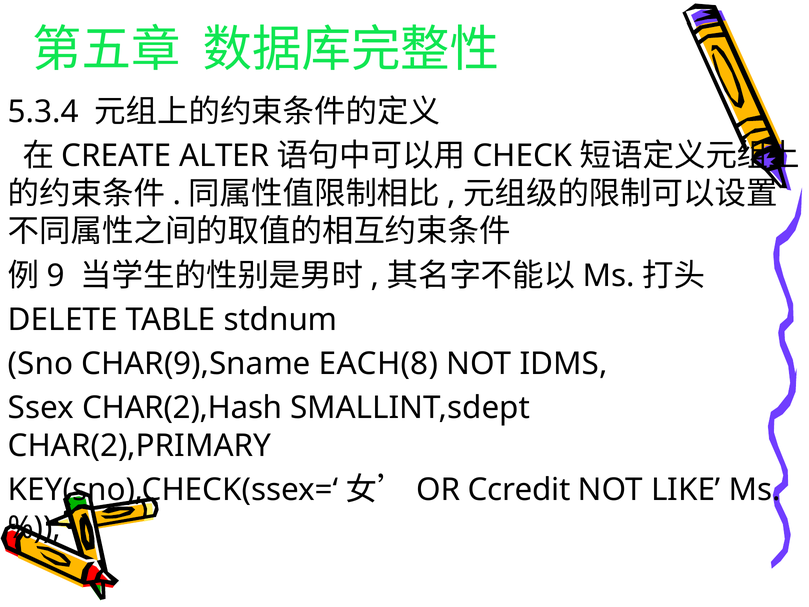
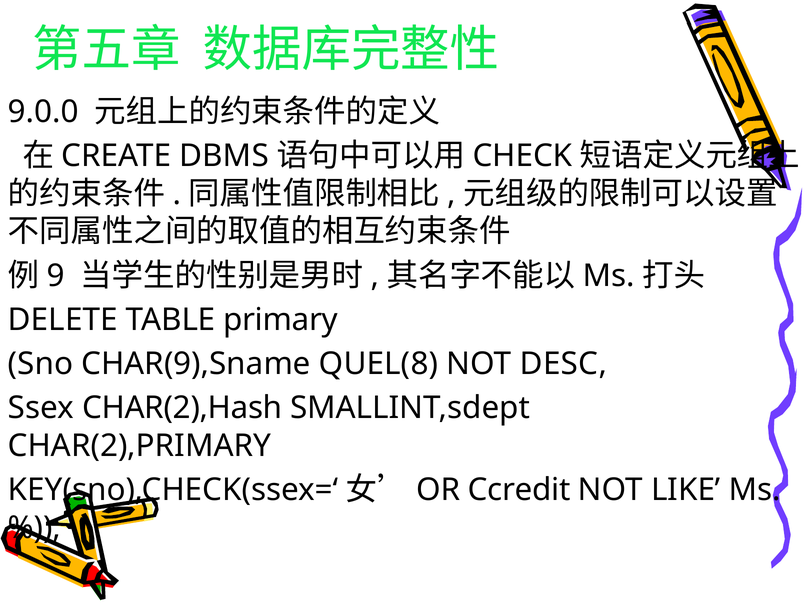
5.3.4: 5.3.4 -> 9.0.0
ALTER: ALTER -> DBMS
stdnum: stdnum -> primary
EACH(8: EACH(8 -> QUEL(8
IDMS: IDMS -> DESC
